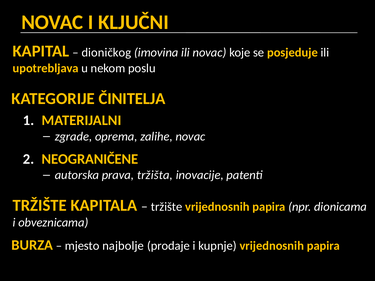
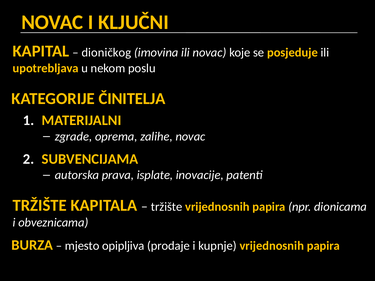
NEOGRANIČENE: NEOGRANIČENE -> SUBVENCIJAMA
tržišta: tržišta -> isplate
najbolje: najbolje -> opipljiva
